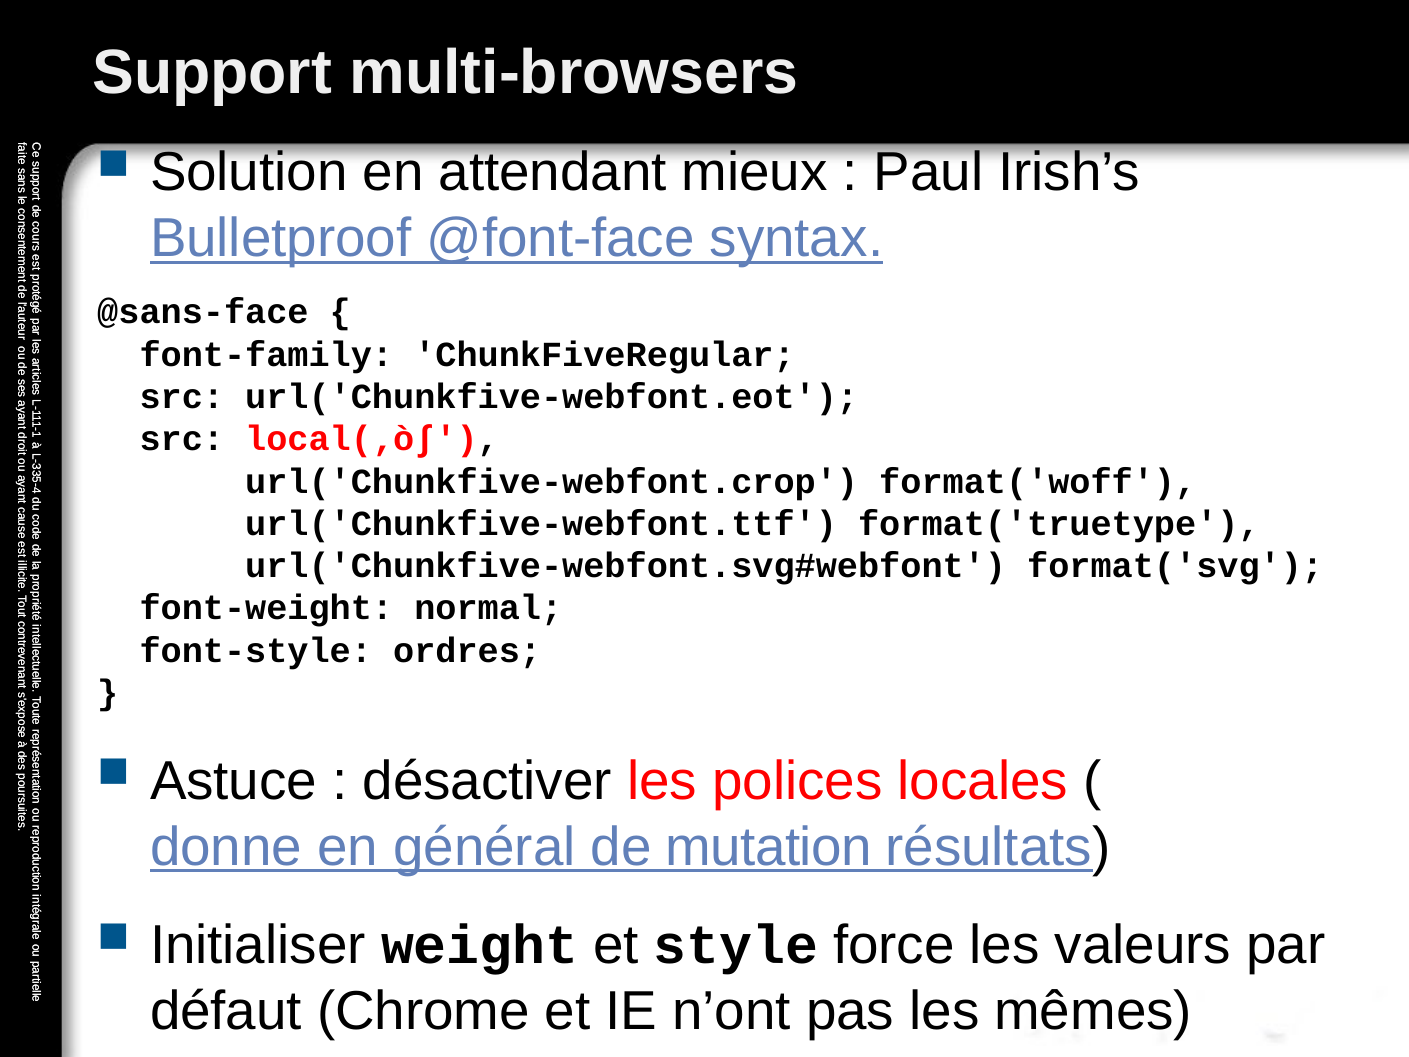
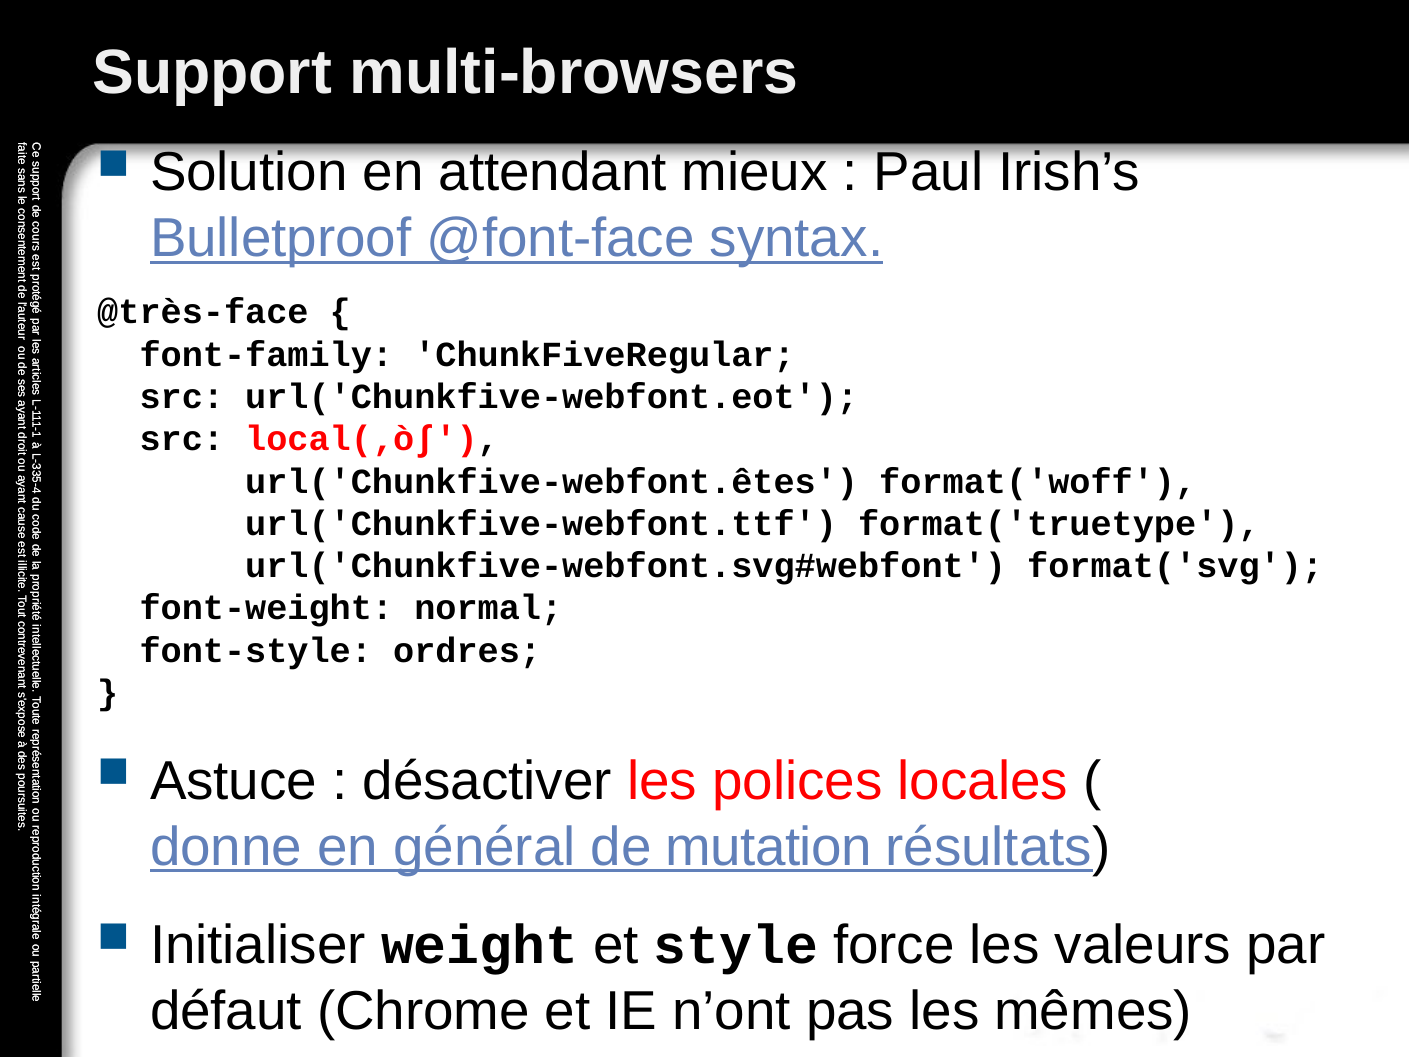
@sans-face: @sans-face -> @très-face
url('Chunkfive-webfont.crop: url('Chunkfive-webfont.crop -> url('Chunkfive-webfont.êtes
